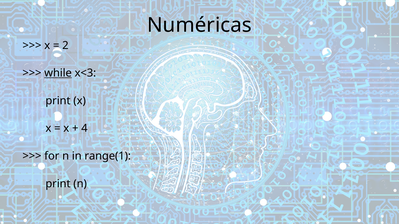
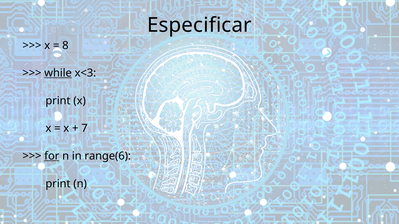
Numéricas: Numéricas -> Especificar
2: 2 -> 8
4: 4 -> 7
for underline: none -> present
range(1: range(1 -> range(6
